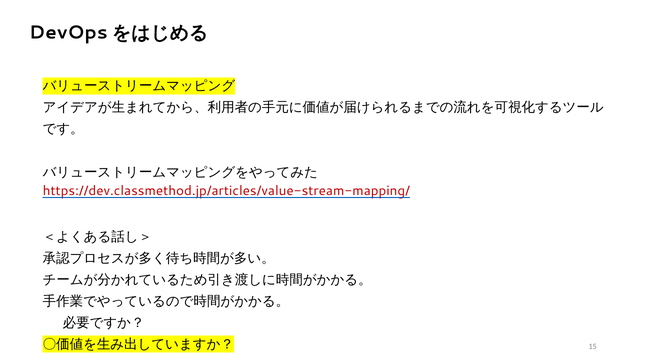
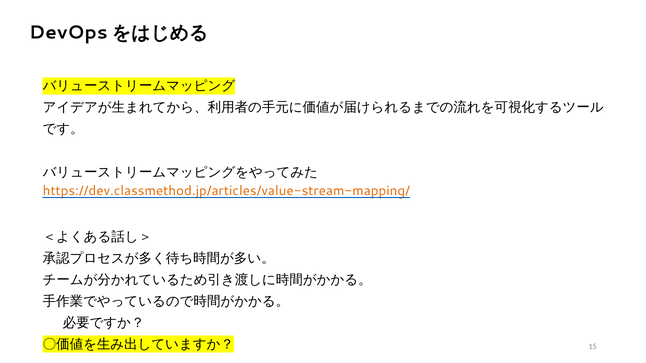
https://dev.classmethod.jp/articles/value-stream-mapping/ colour: red -> orange
